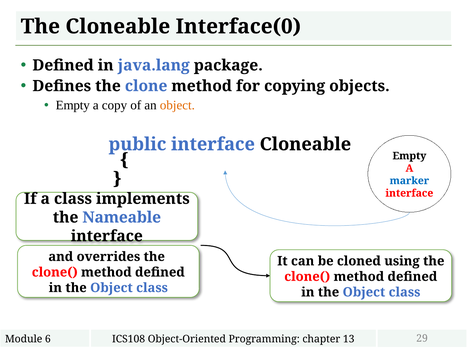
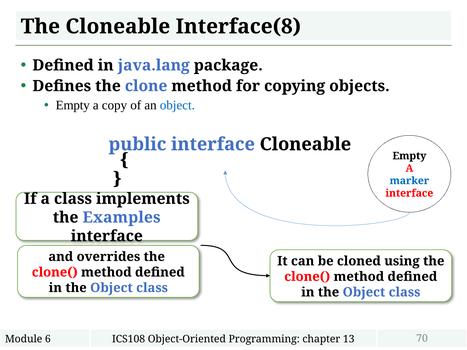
Interface(0: Interface(0 -> Interface(8
object at (177, 105) colour: orange -> blue
Nameable: Nameable -> Examples
29: 29 -> 70
